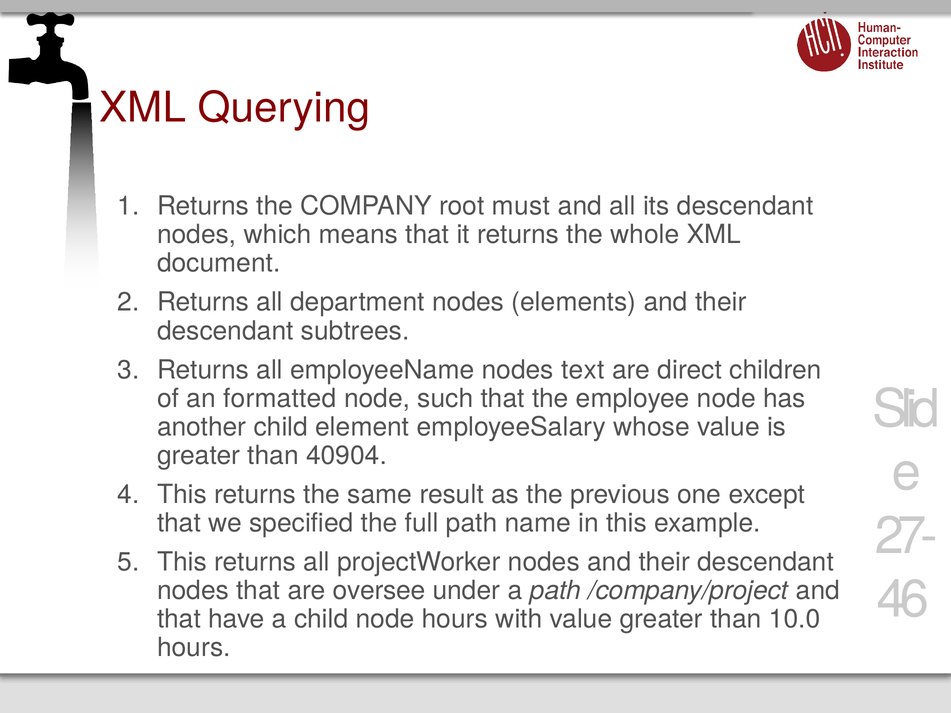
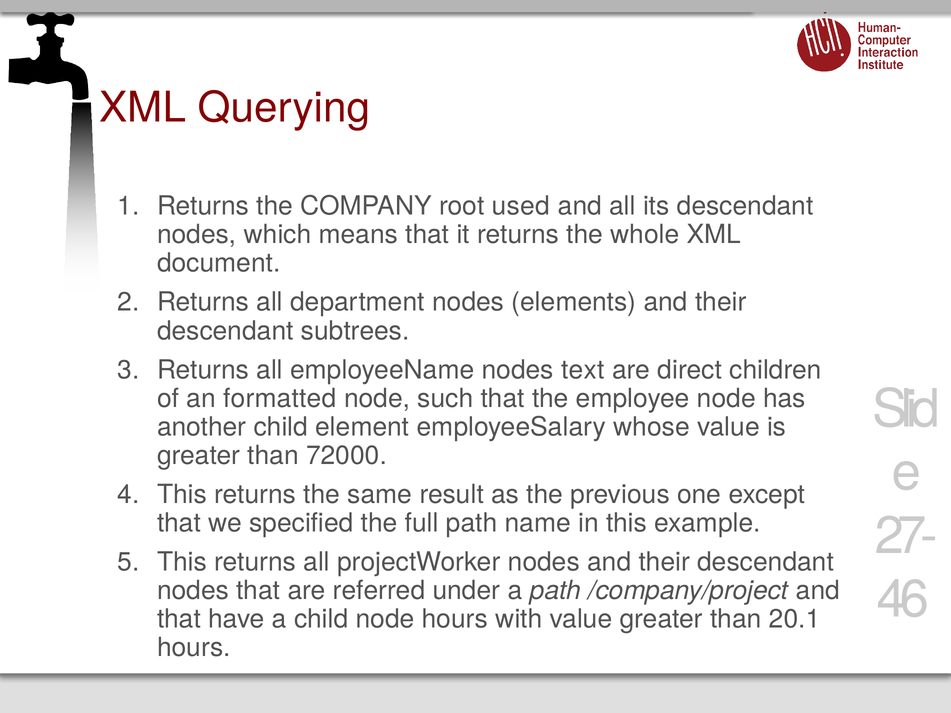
must: must -> used
40904: 40904 -> 72000
oversee: oversee -> referred
10.0: 10.0 -> 20.1
